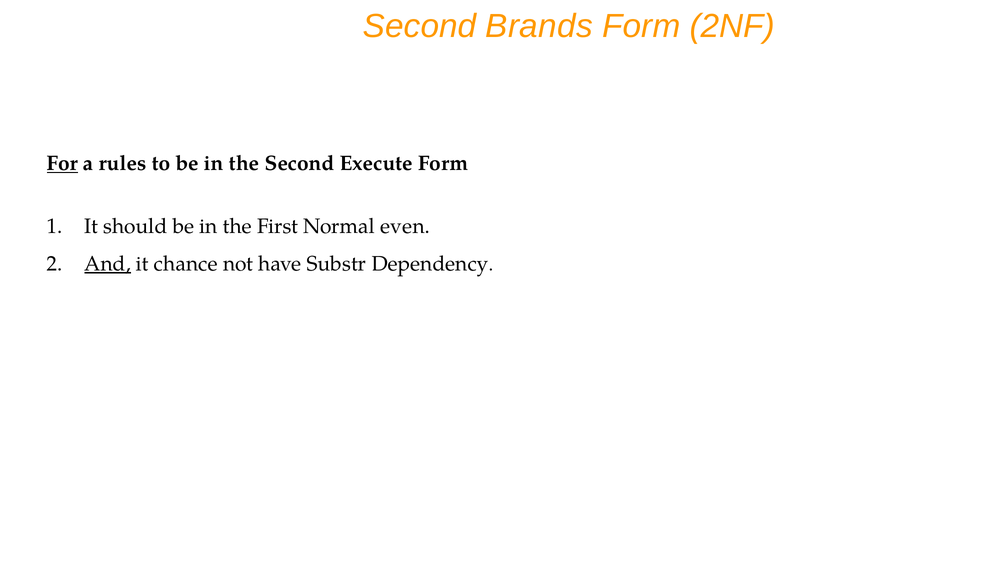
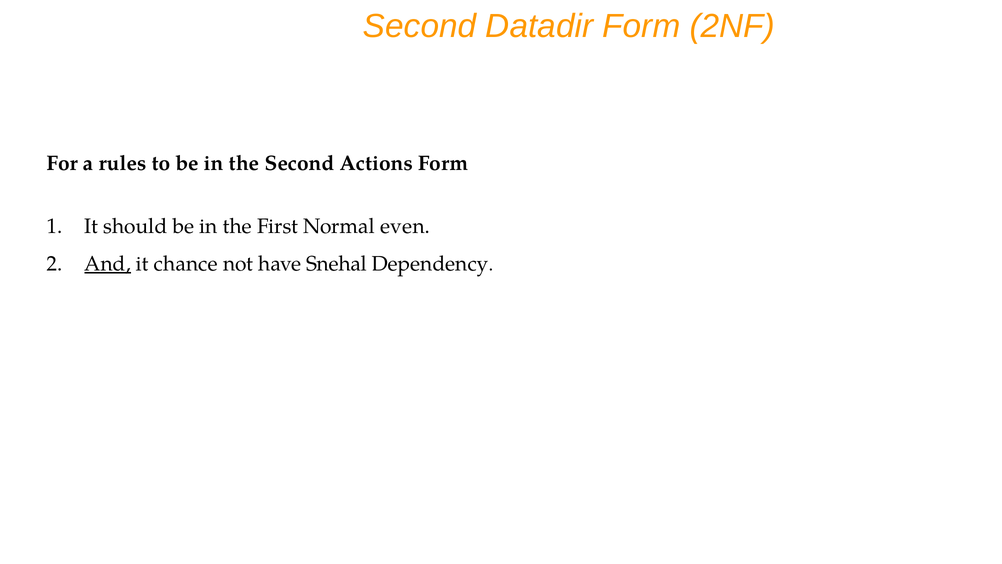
Brands: Brands -> Datadir
For underline: present -> none
Execute: Execute -> Actions
Substr: Substr -> Snehal
